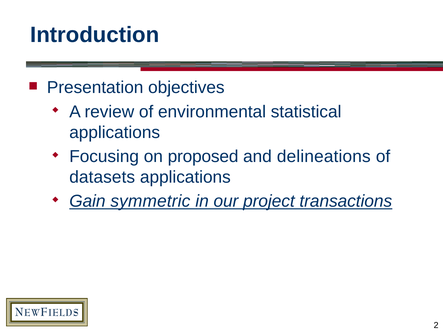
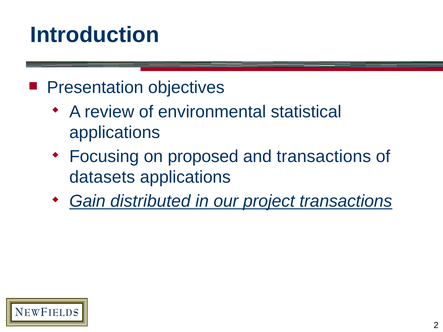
and delineations: delineations -> transactions
symmetric: symmetric -> distributed
